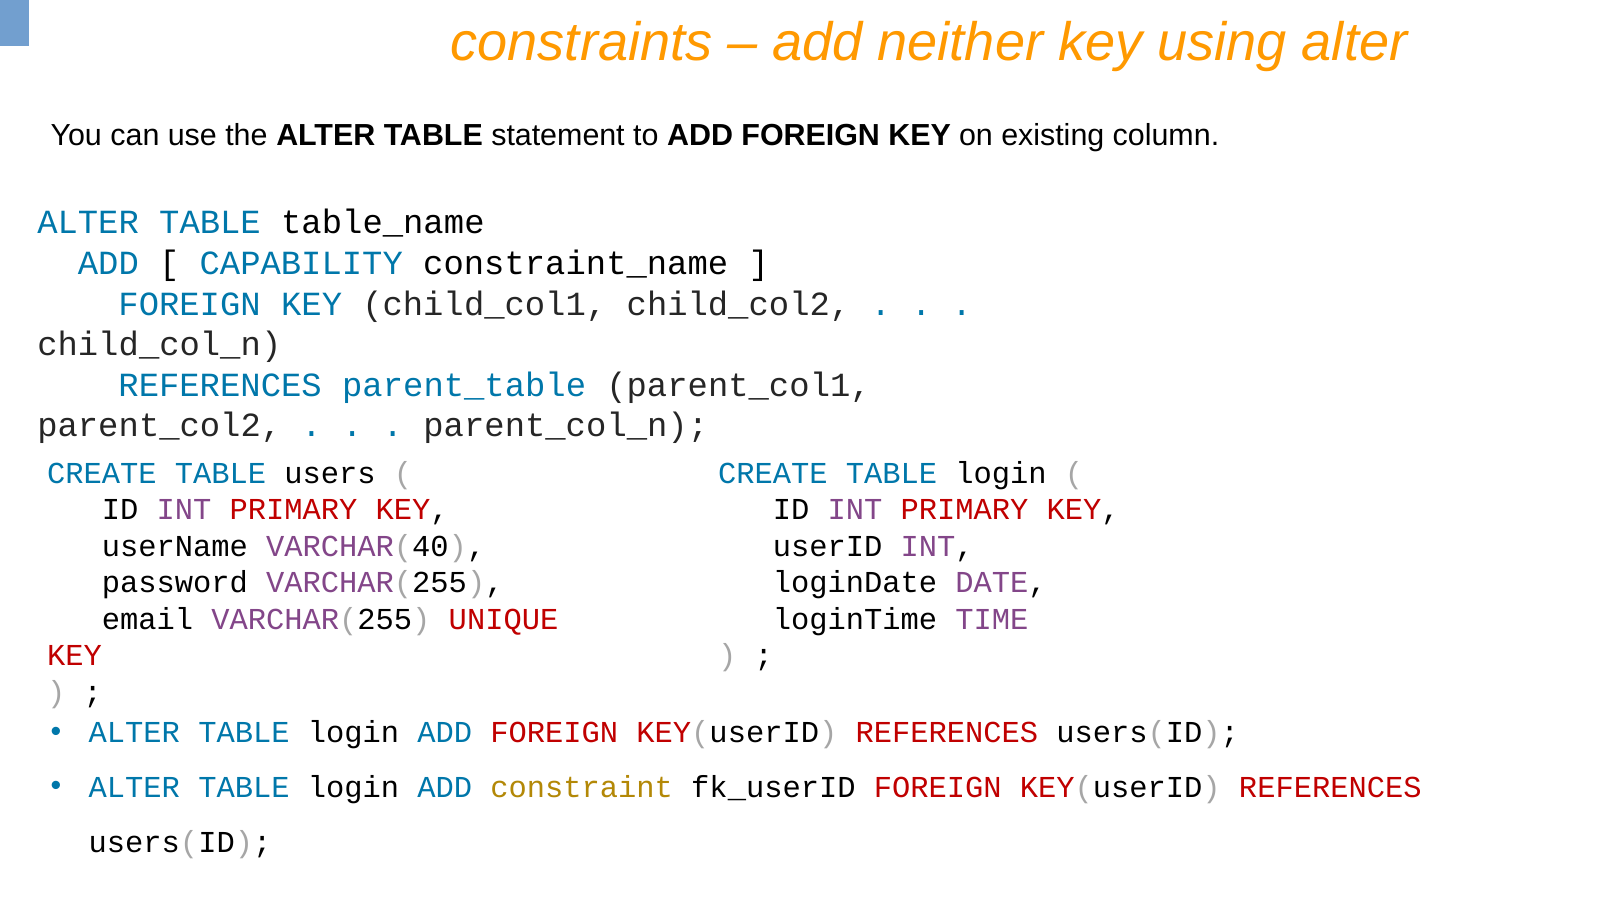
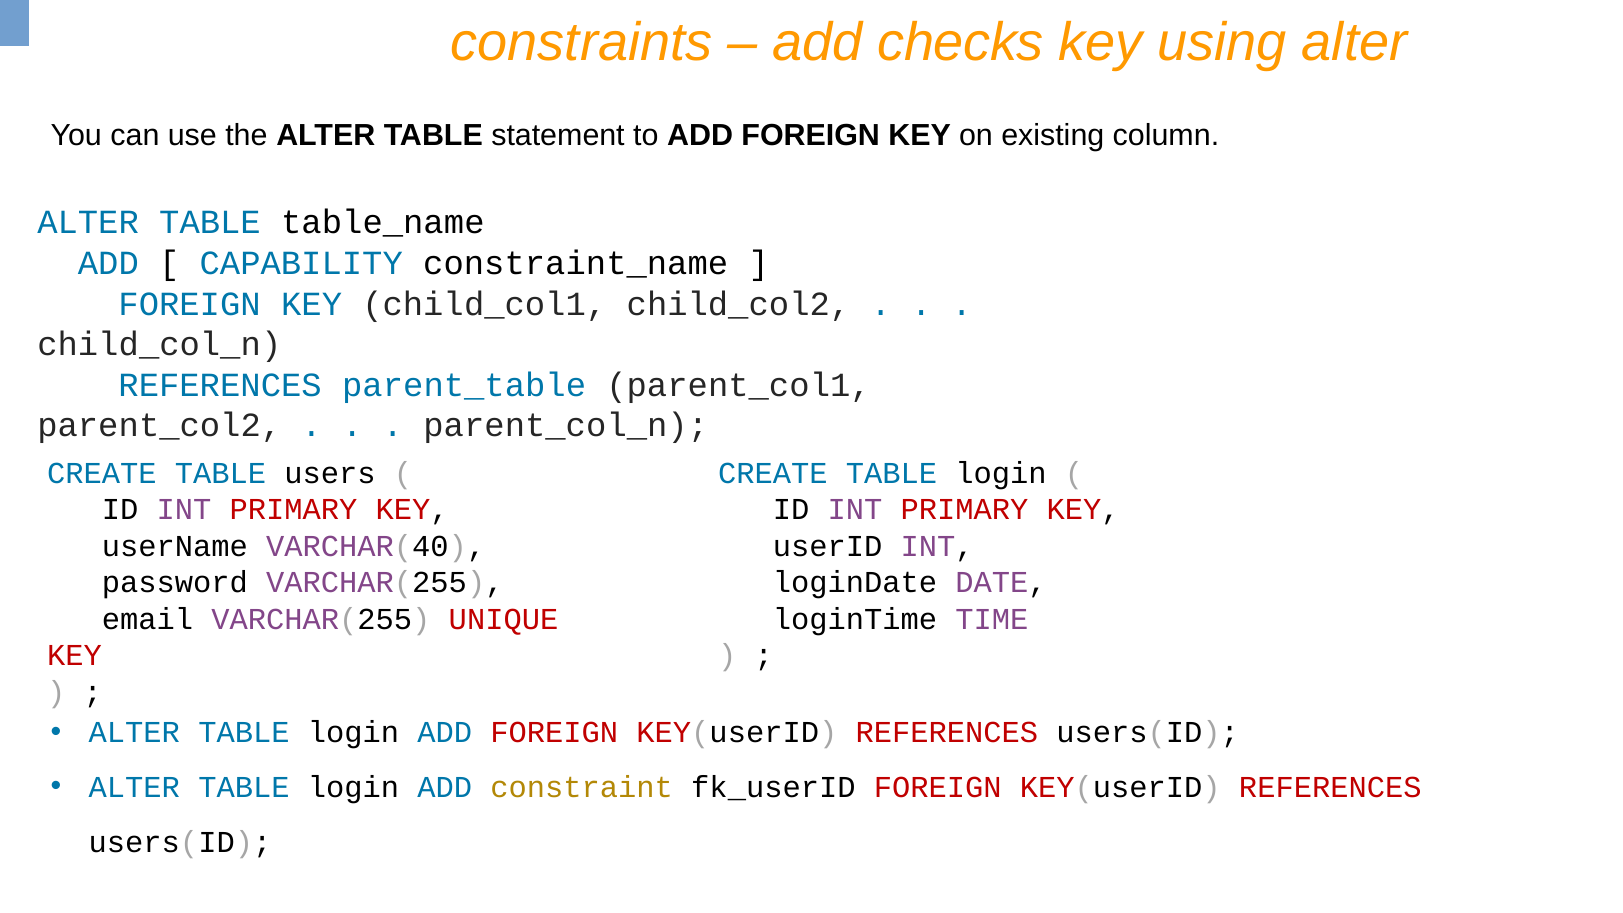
neither: neither -> checks
